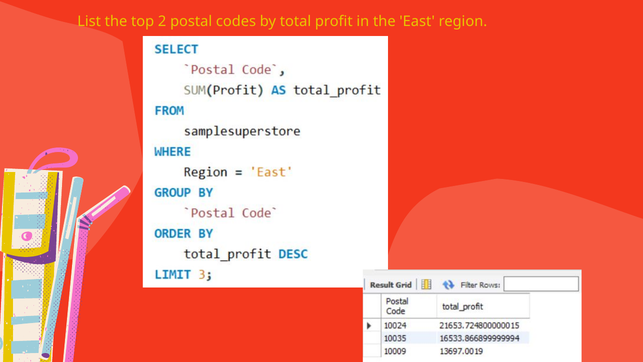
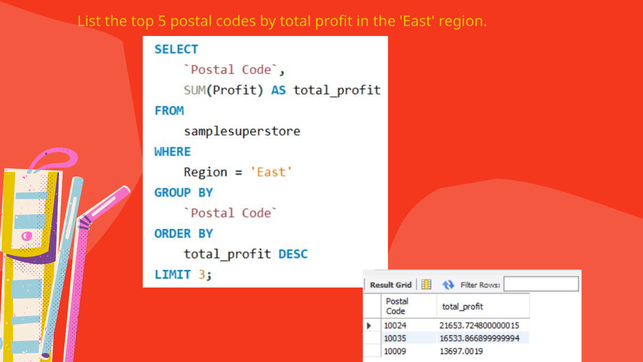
2: 2 -> 5
